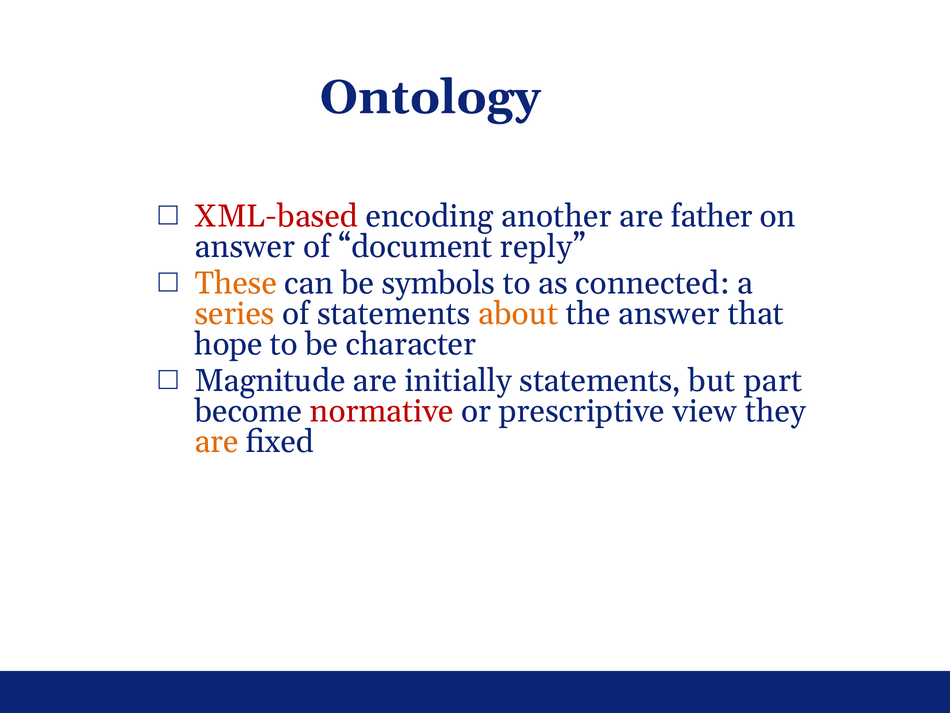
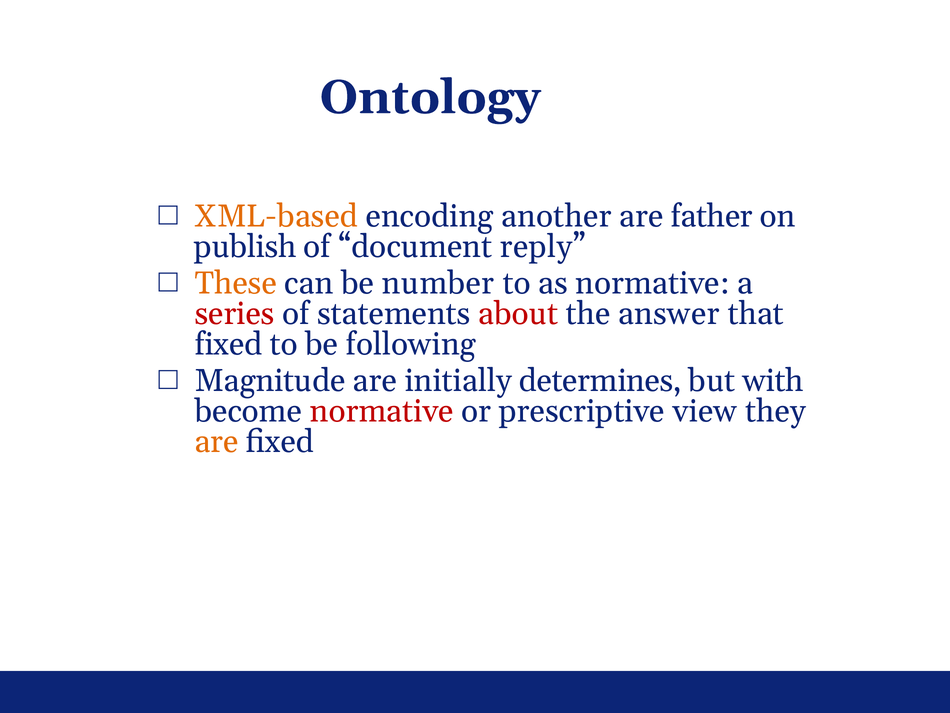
XML-based colour: red -> orange
answer at (245, 246): answer -> publish
symbols: symbols -> number
as connected: connected -> normative
series colour: orange -> red
about colour: orange -> red
hope at (228, 344): hope -> fixed
character: character -> following
initially statements: statements -> determines
part: part -> with
